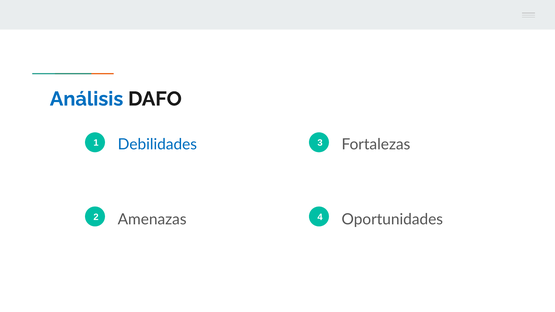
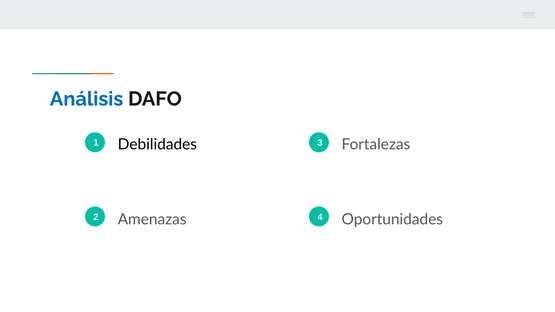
Debilidades colour: blue -> black
